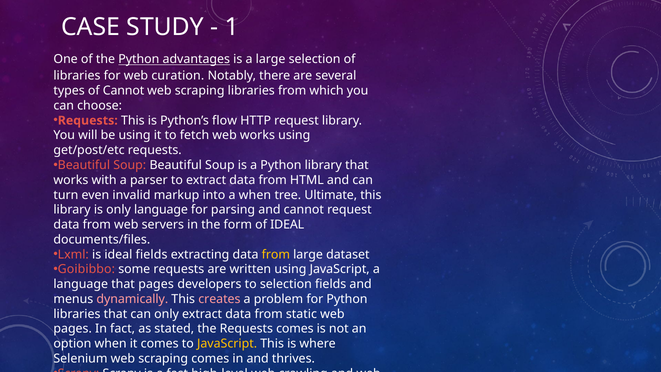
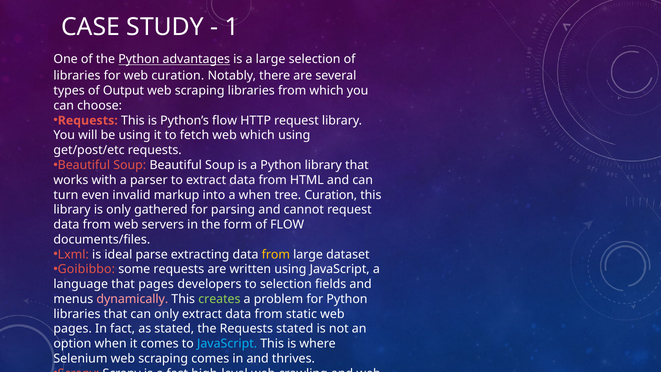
of Cannot: Cannot -> Output
web works: works -> which
tree Ultimate: Ultimate -> Curation
only language: language -> gathered
of IDEAL: IDEAL -> FLOW
ideal fields: fields -> parse
creates colour: pink -> light green
Requests comes: comes -> stated
JavaScript at (227, 344) colour: yellow -> light blue
